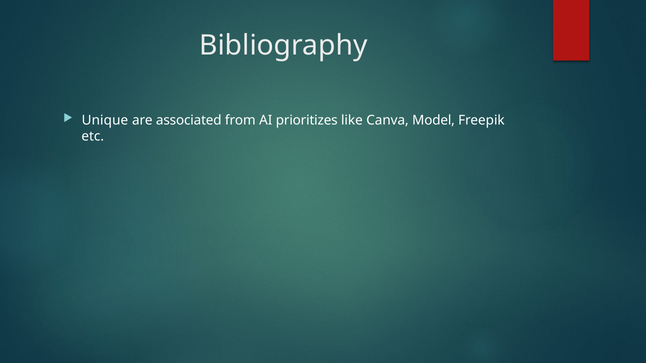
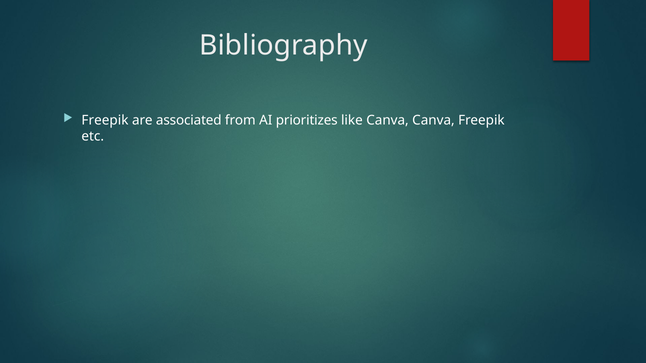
Unique at (105, 120): Unique -> Freepik
Canva Model: Model -> Canva
